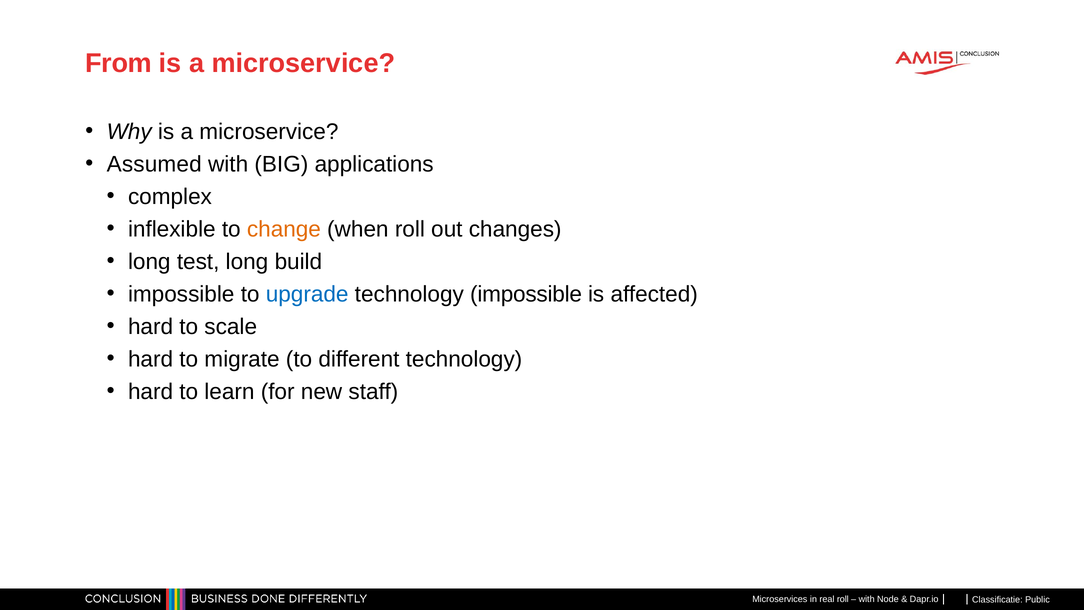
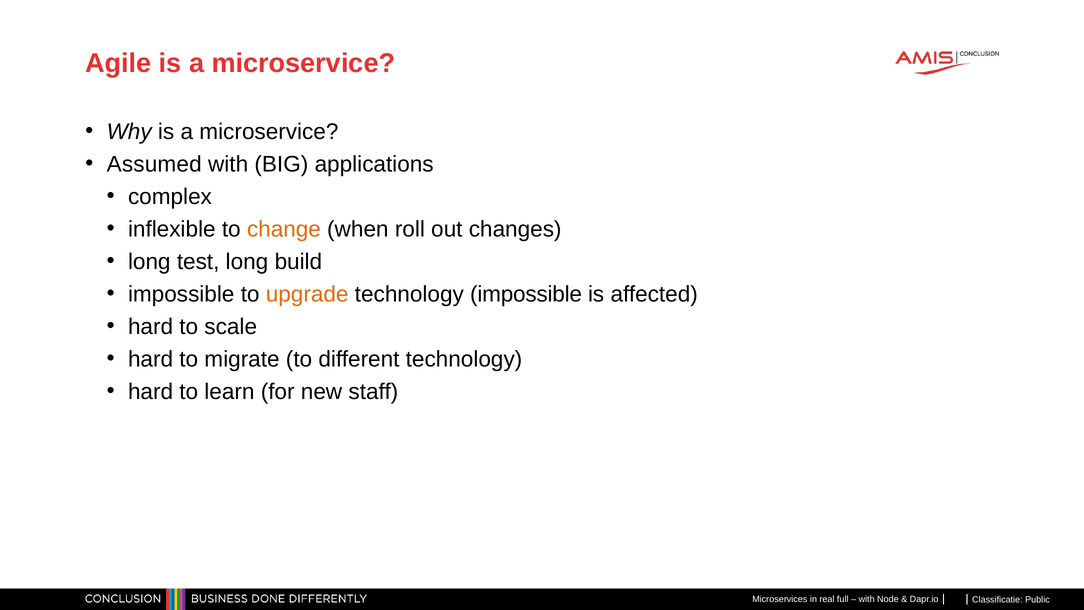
From: From -> Agile
upgrade colour: blue -> orange
real roll: roll -> full
